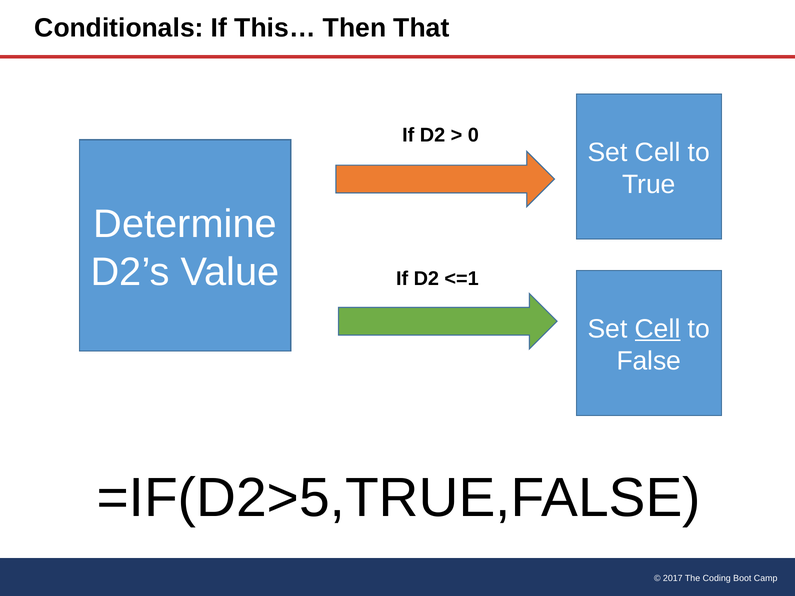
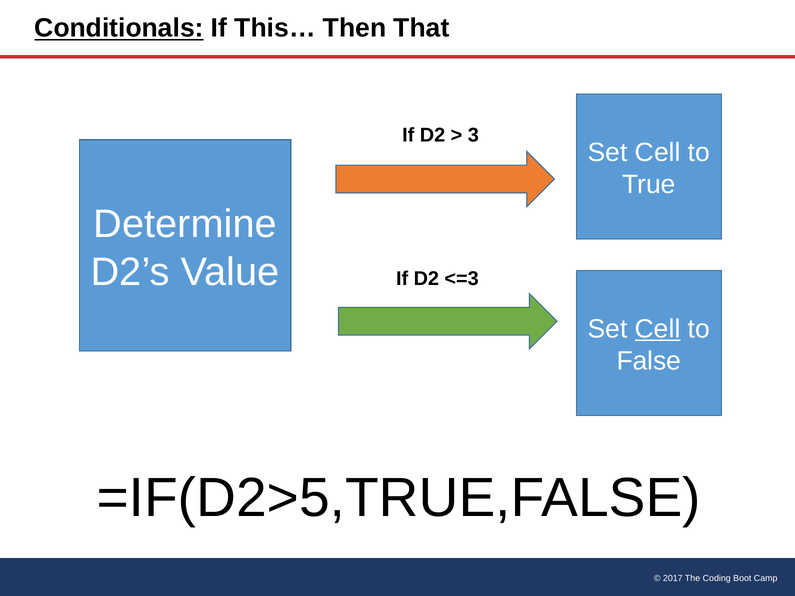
Conditionals underline: none -> present
0: 0 -> 3
<=1: <=1 -> <=3
